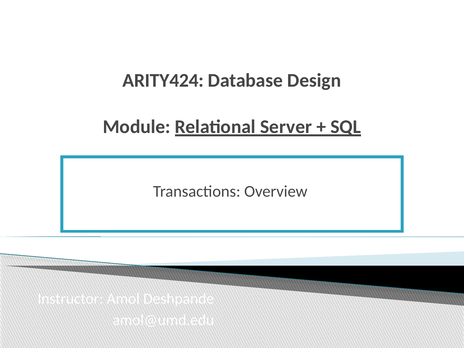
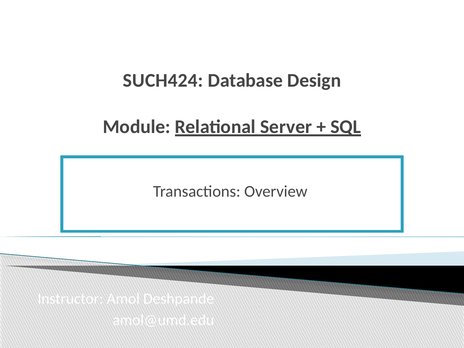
ARITY424: ARITY424 -> SUCH424
